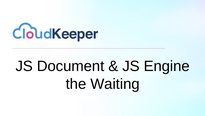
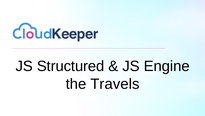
Document: Document -> Structured
Waiting: Waiting -> Travels
